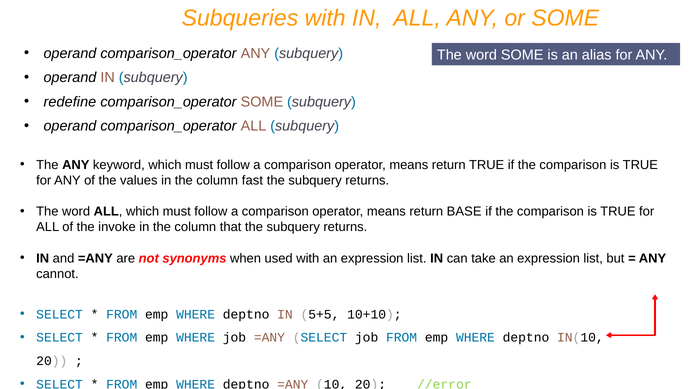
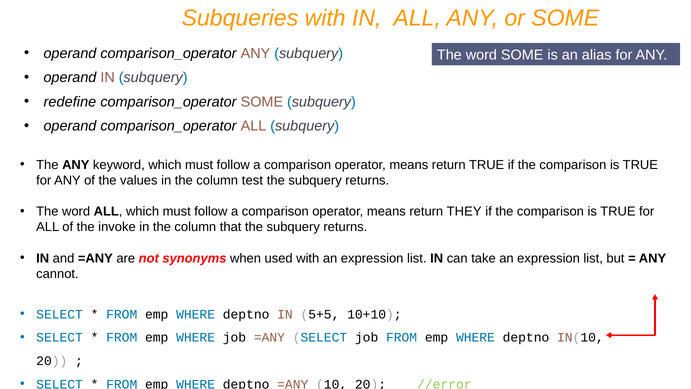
fast: fast -> test
BASE: BASE -> THEY
